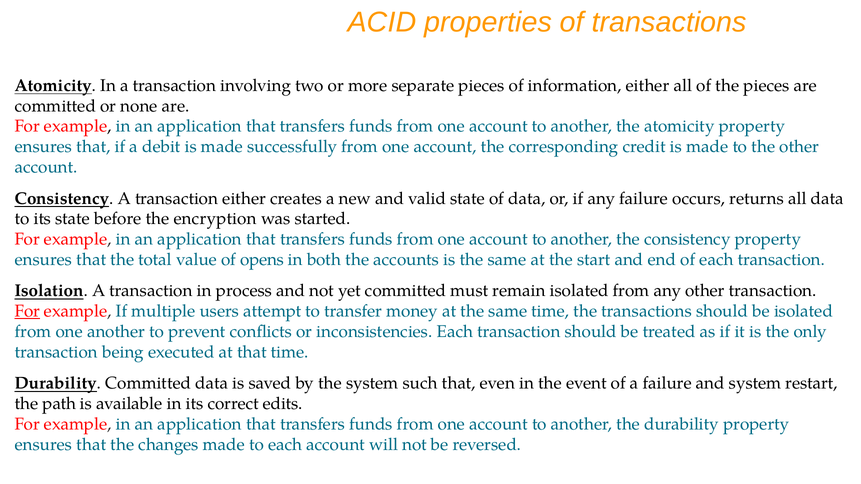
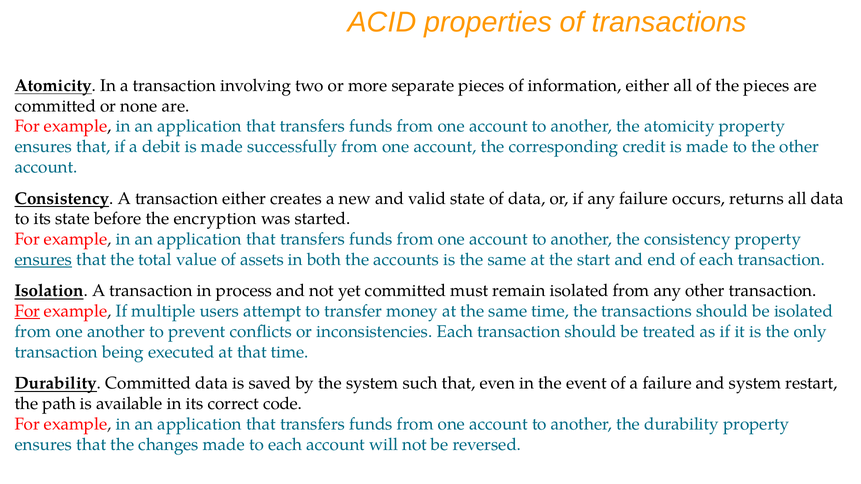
ensures at (43, 260) underline: none -> present
opens: opens -> assets
edits: edits -> code
